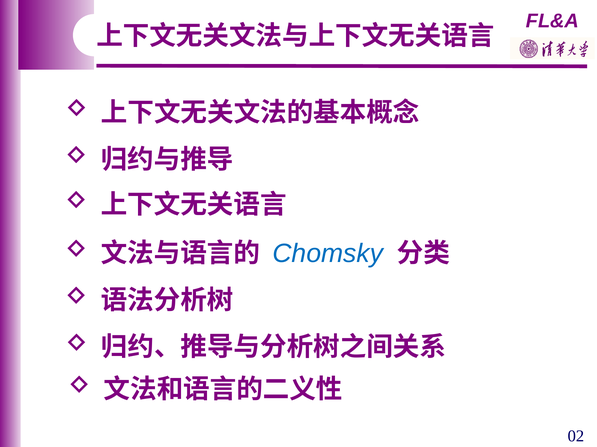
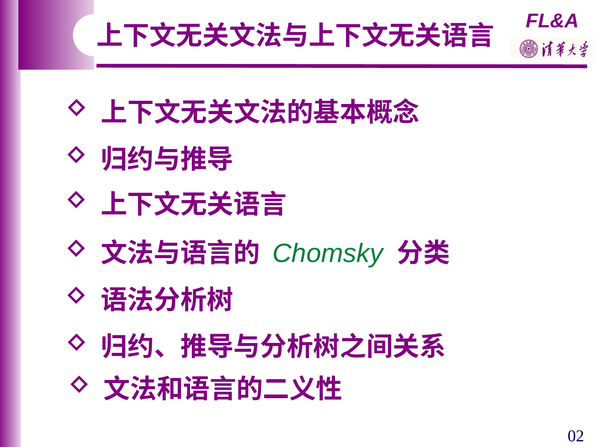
Chomsky colour: blue -> green
